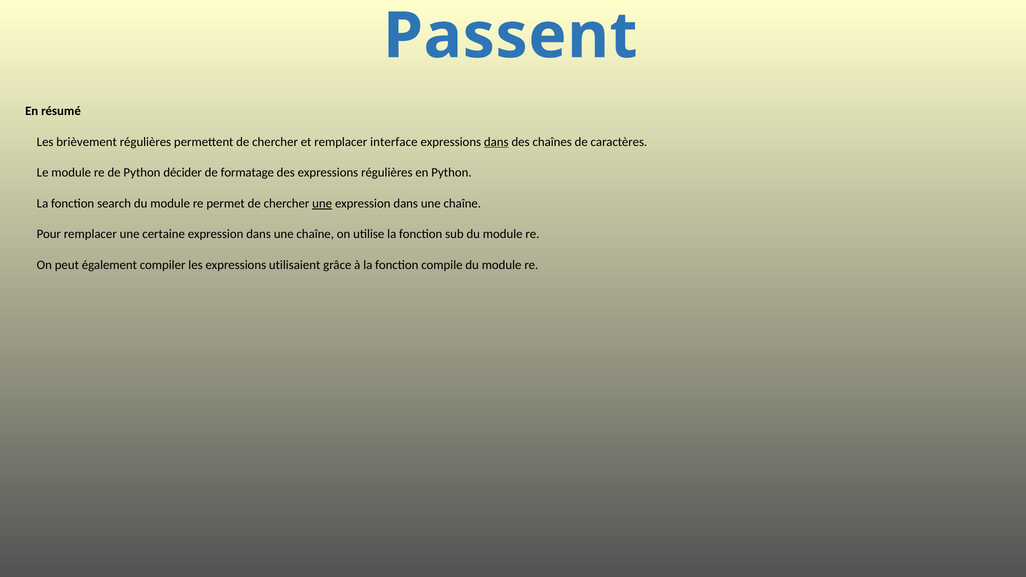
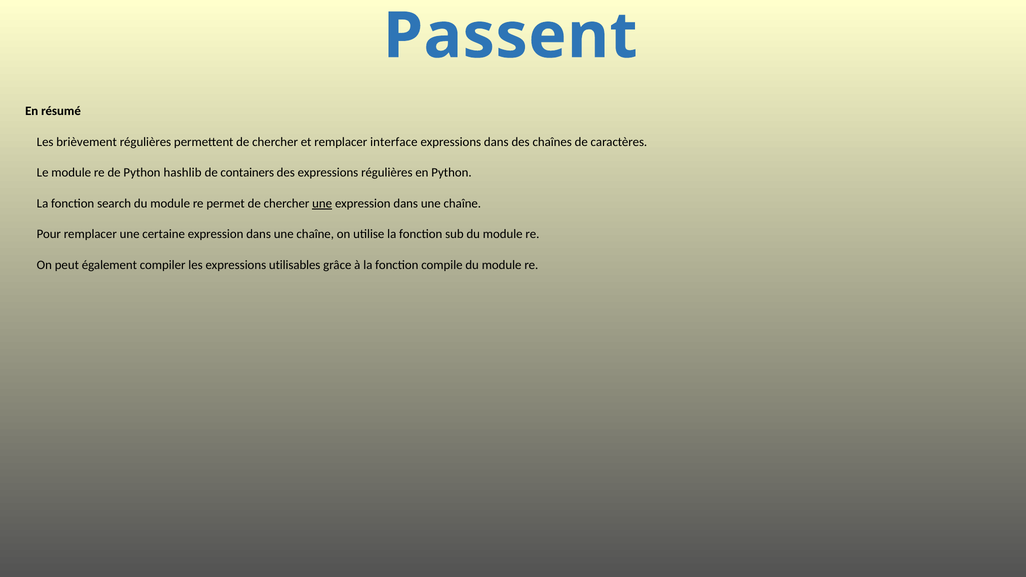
dans at (496, 142) underline: present -> none
décider: décider -> hashlib
formatage: formatage -> containers
utilisaient: utilisaient -> utilisables
